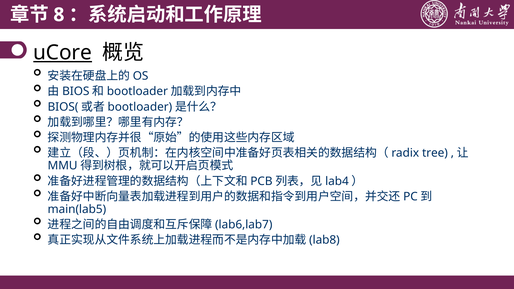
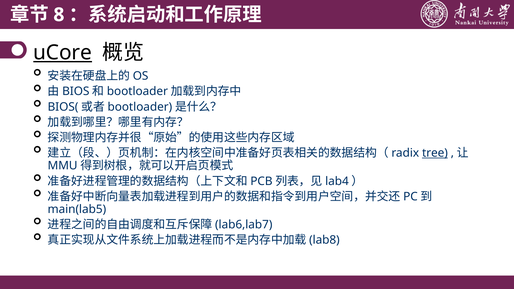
tree underline: none -> present
